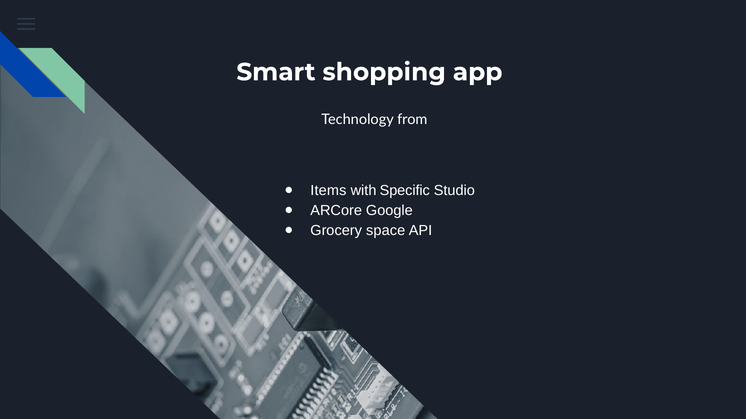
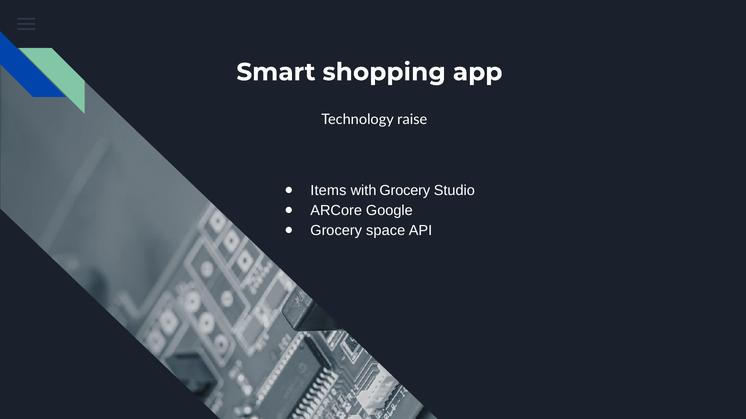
from: from -> raise
with Specific: Specific -> Grocery
